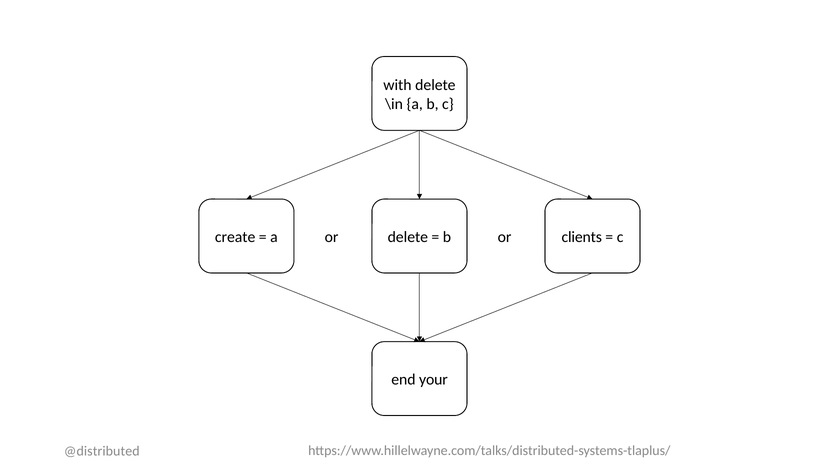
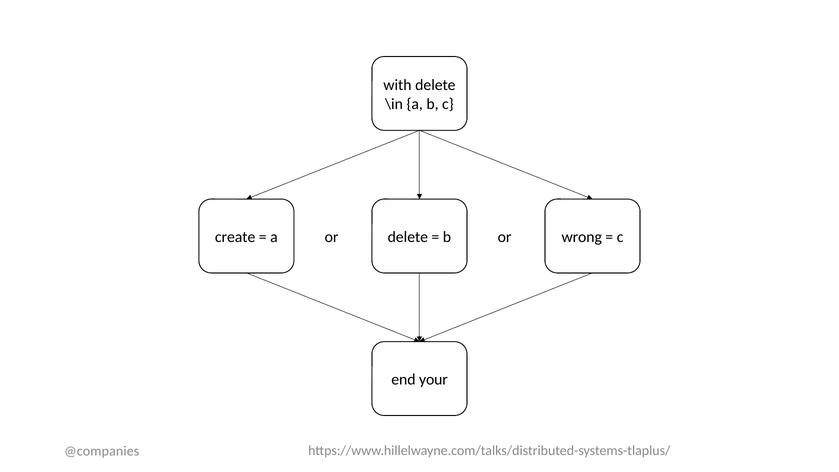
clients: clients -> wrong
@distributed: @distributed -> @companies
